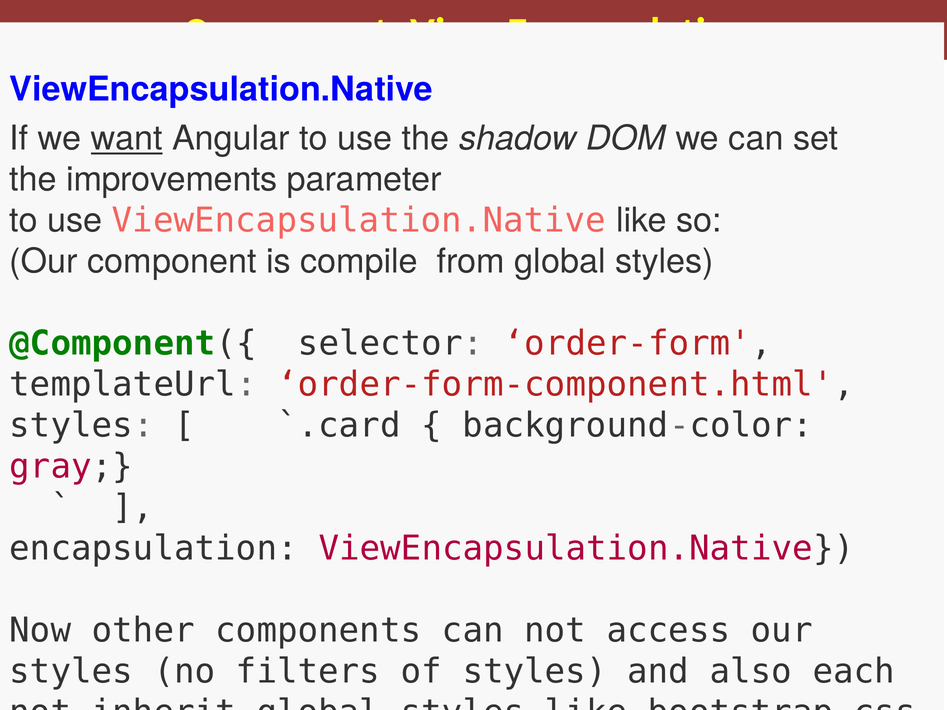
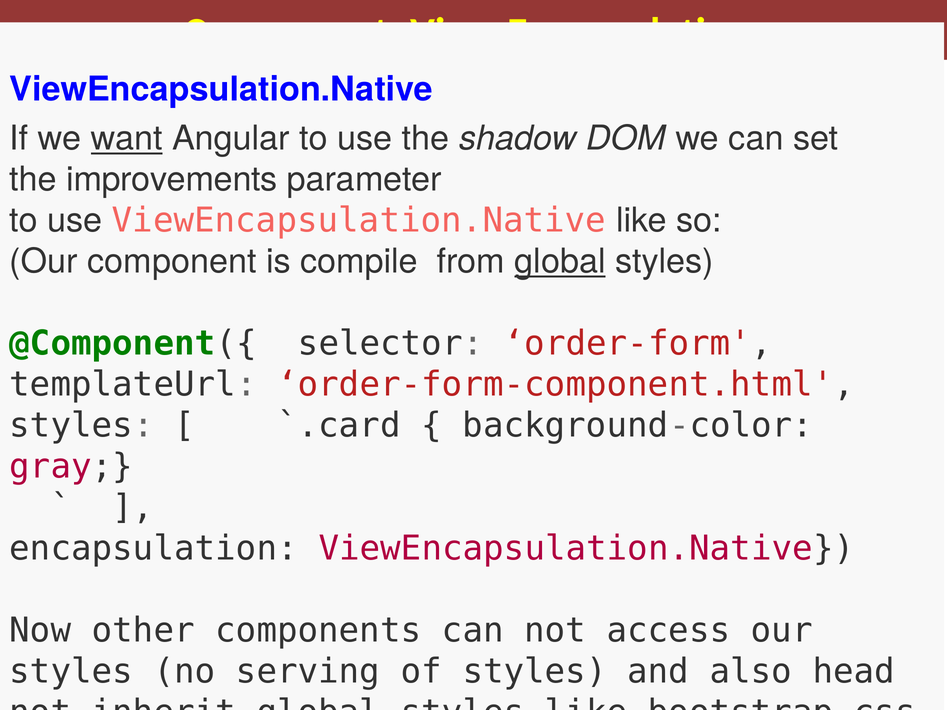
global at (560, 262) underline: none -> present
filters: filters -> serving
each: each -> head
